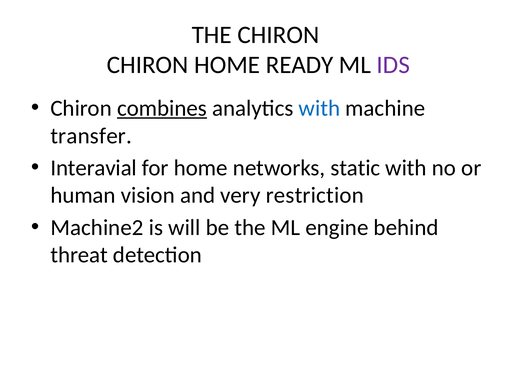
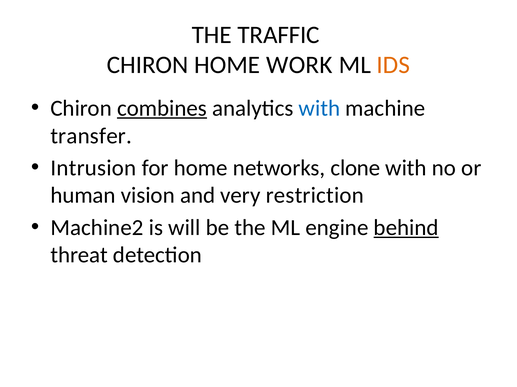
THE CHIRON: CHIRON -> TRAFFIC
READY: READY -> WORK
IDS colour: purple -> orange
Interavial: Interavial -> Intrusion
static: static -> clone
behind underline: none -> present
